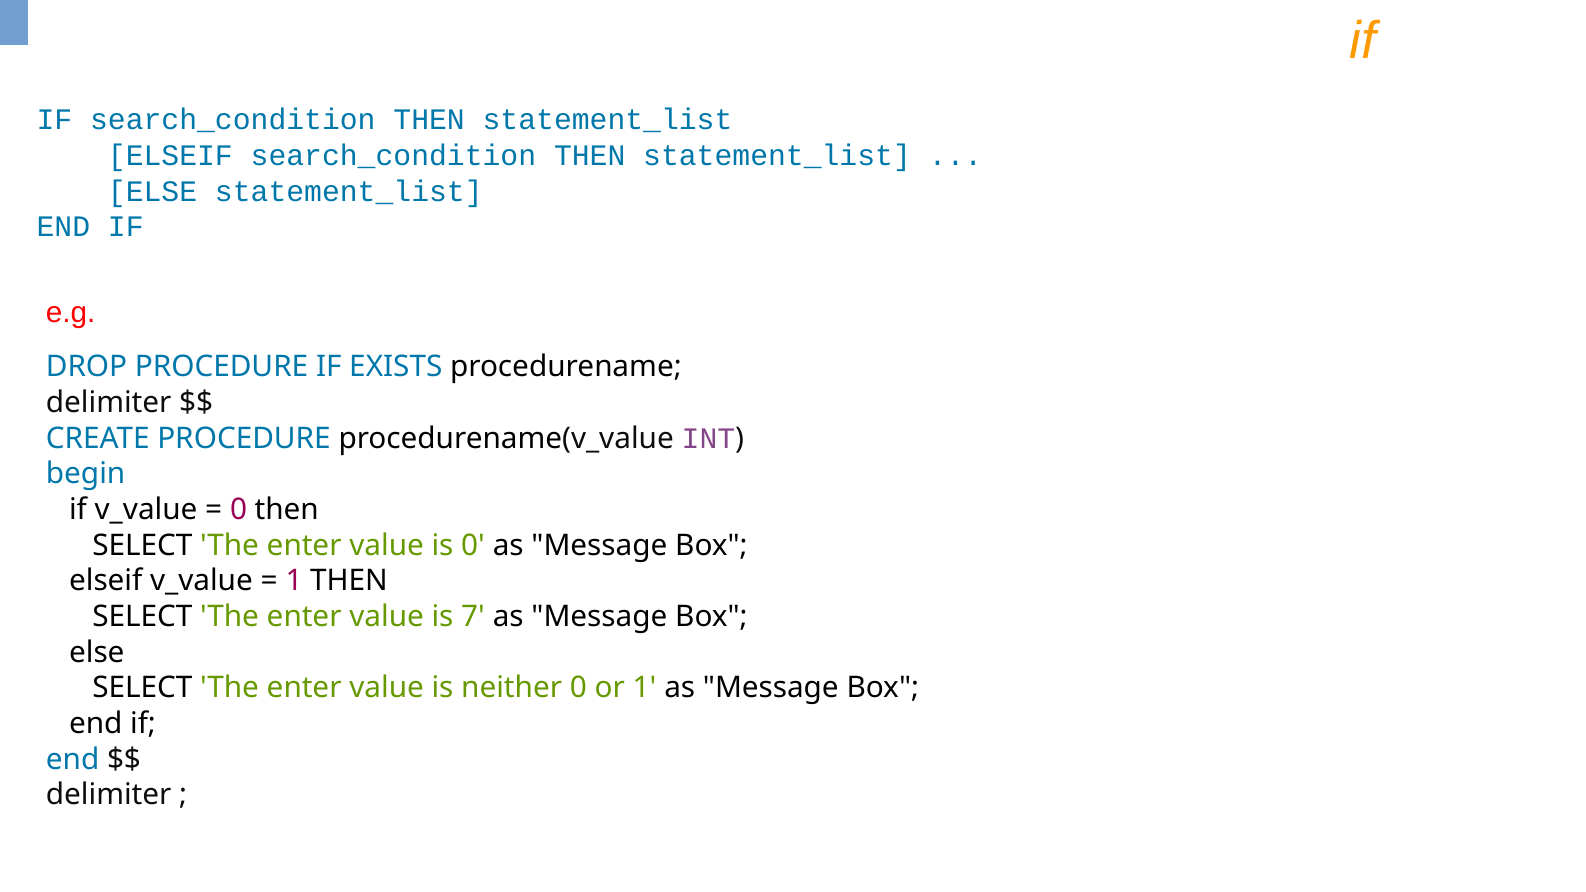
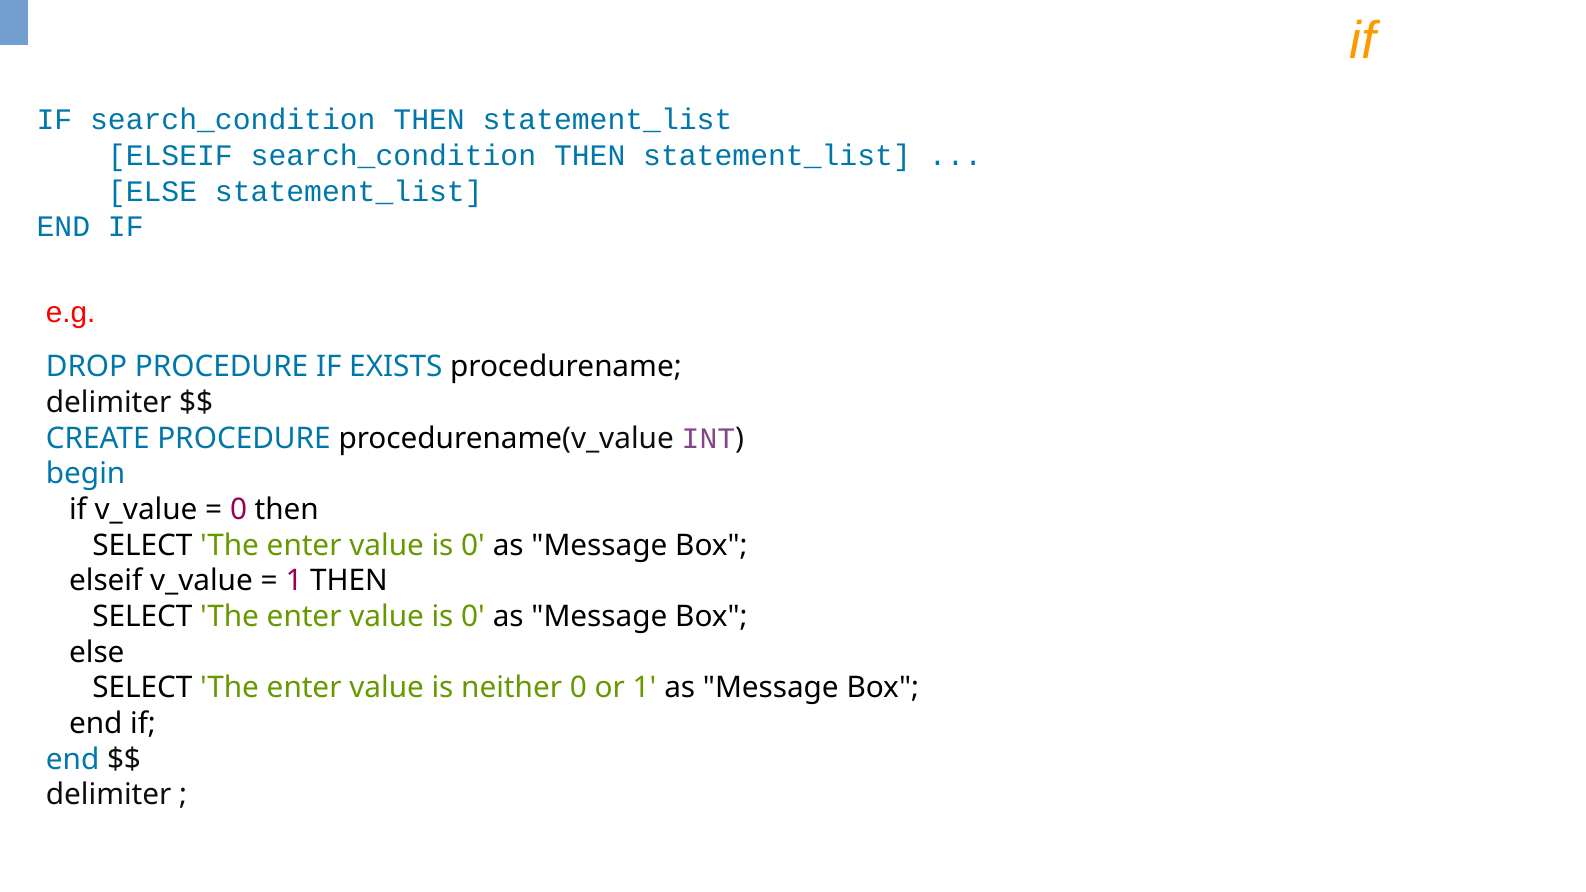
7 at (473, 617): 7 -> 0
